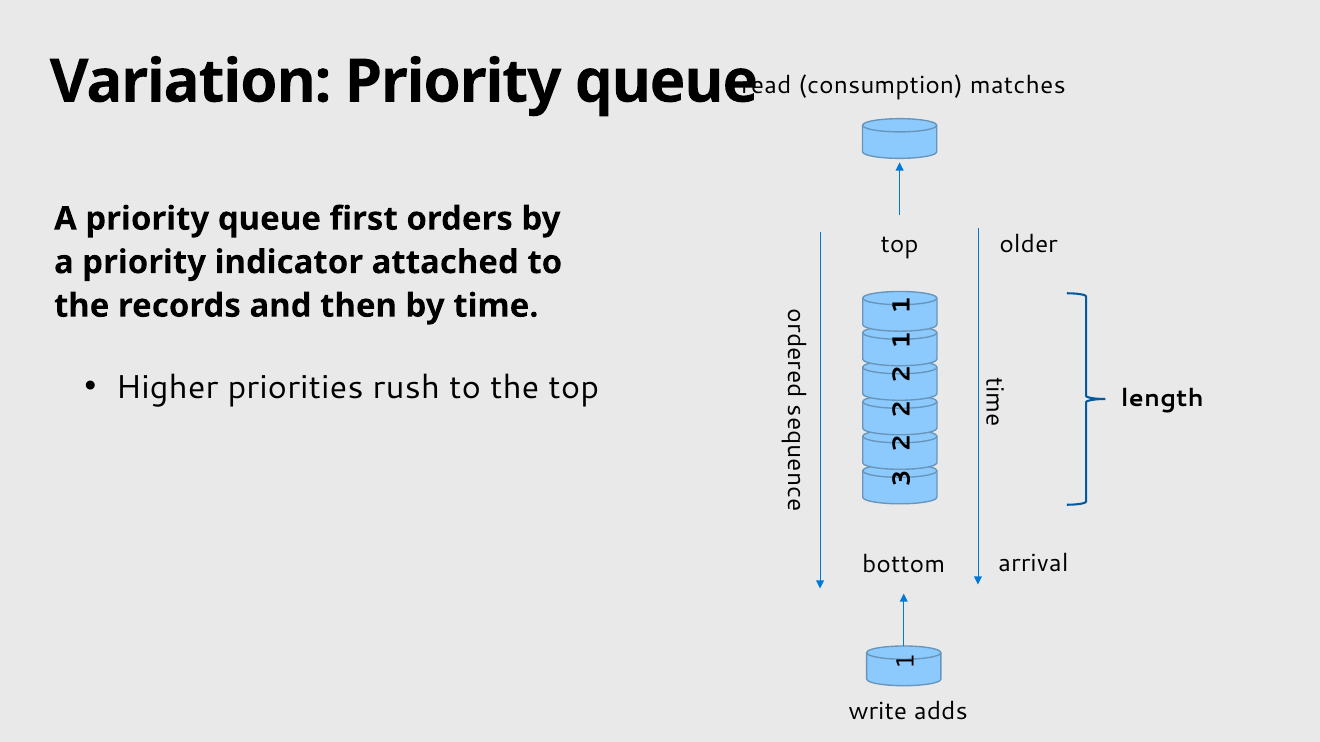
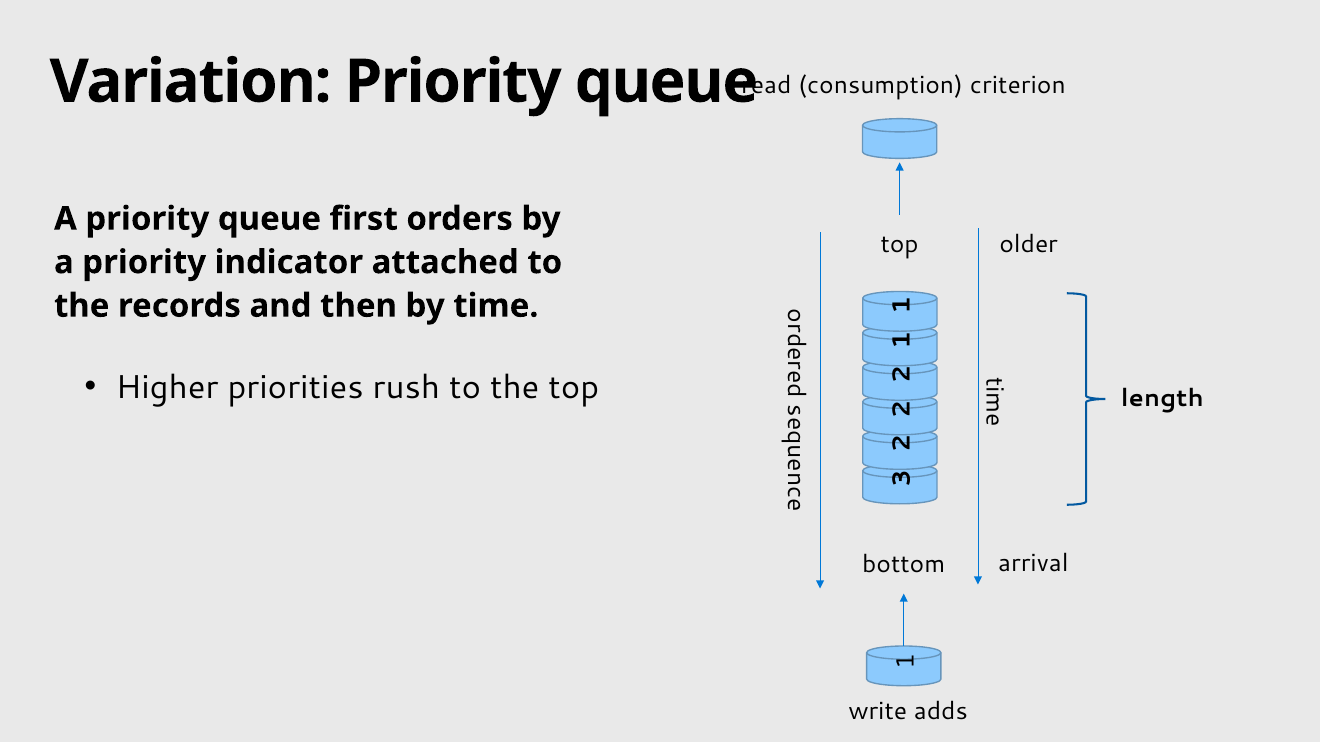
matches: matches -> criterion
